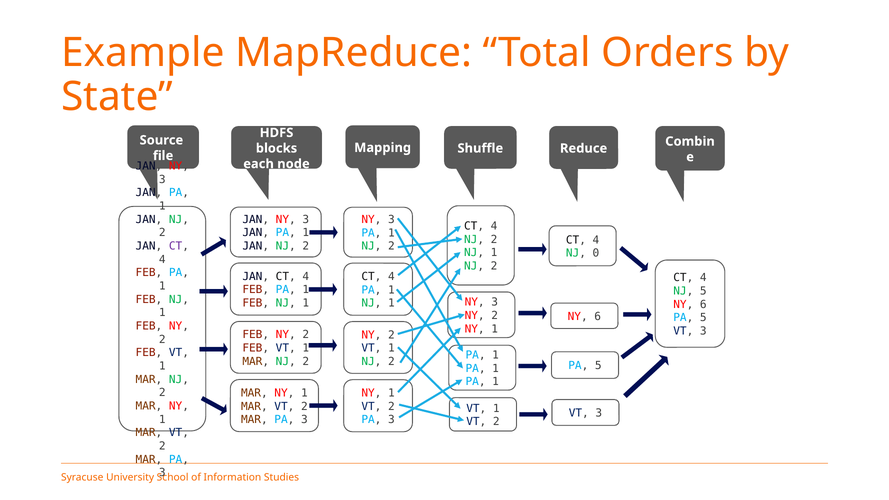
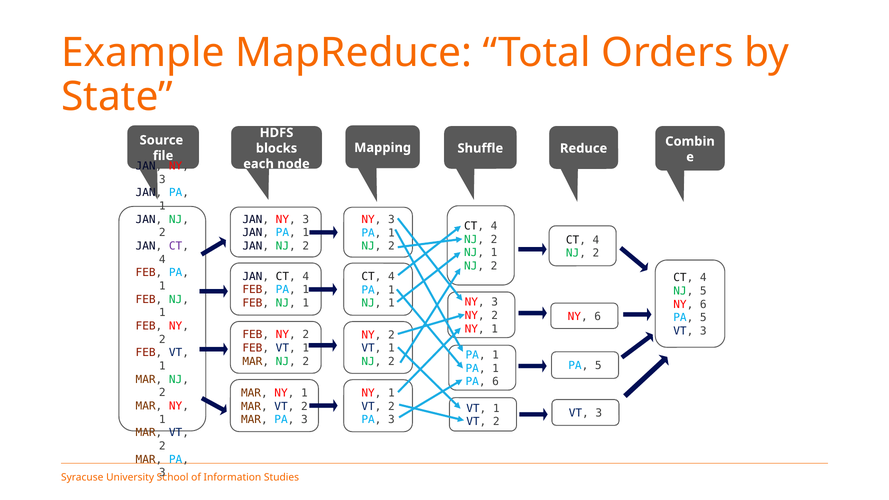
0 at (596, 253): 0 -> 2
1 at (496, 382): 1 -> 6
